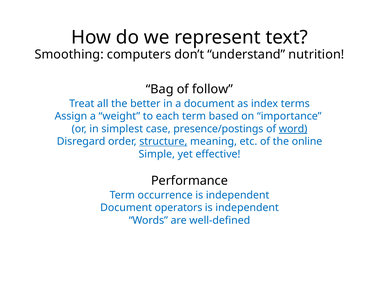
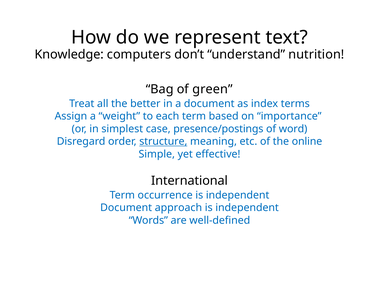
Smoothing: Smoothing -> Knowledge
follow: follow -> green
word underline: present -> none
Performance: Performance -> International
operators: operators -> approach
